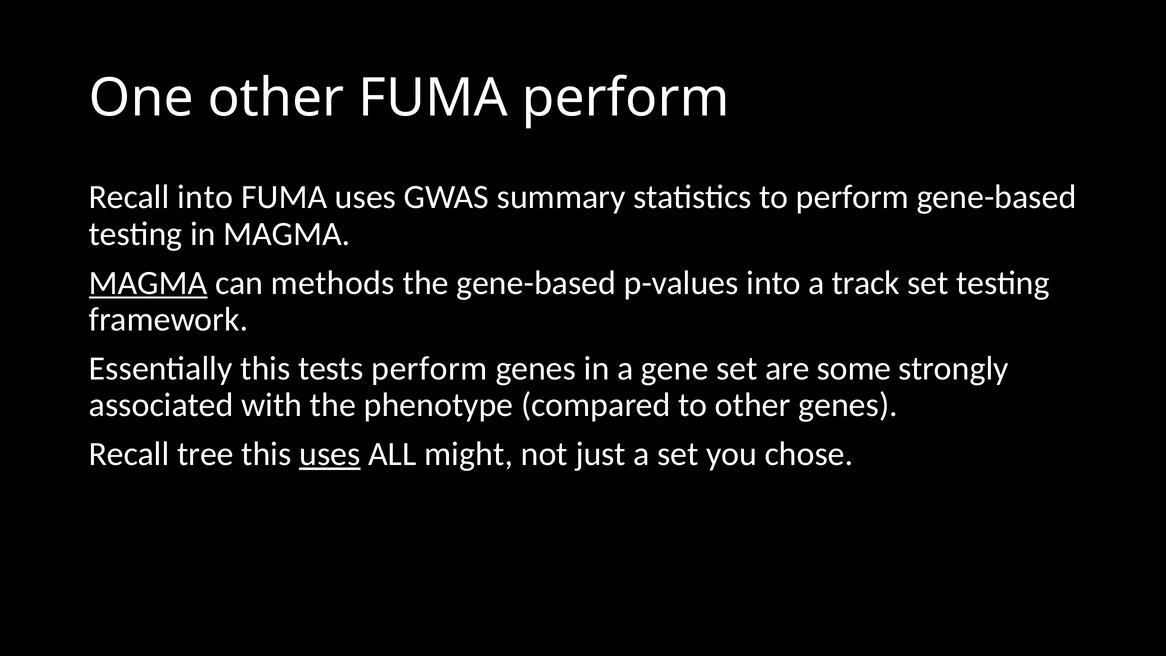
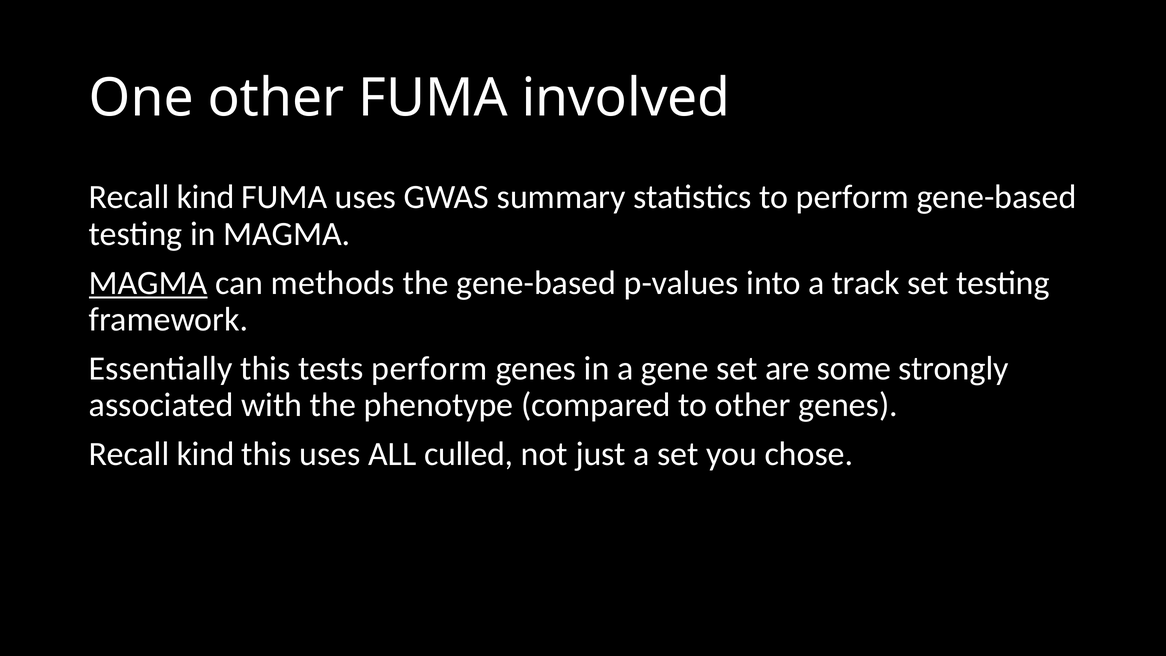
FUMA perform: perform -> involved
into at (205, 197): into -> kind
tree at (205, 454): tree -> kind
uses at (330, 454) underline: present -> none
might: might -> culled
